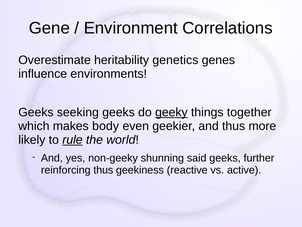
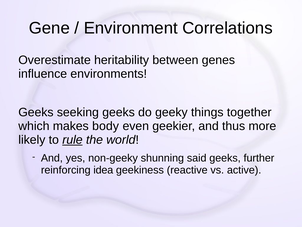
genetics: genetics -> between
geeky underline: present -> none
reinforcing thus: thus -> idea
